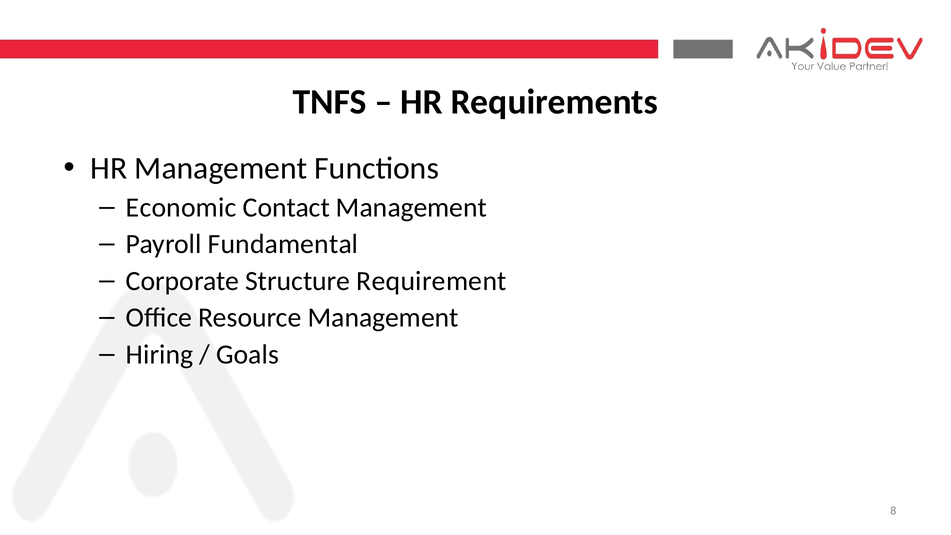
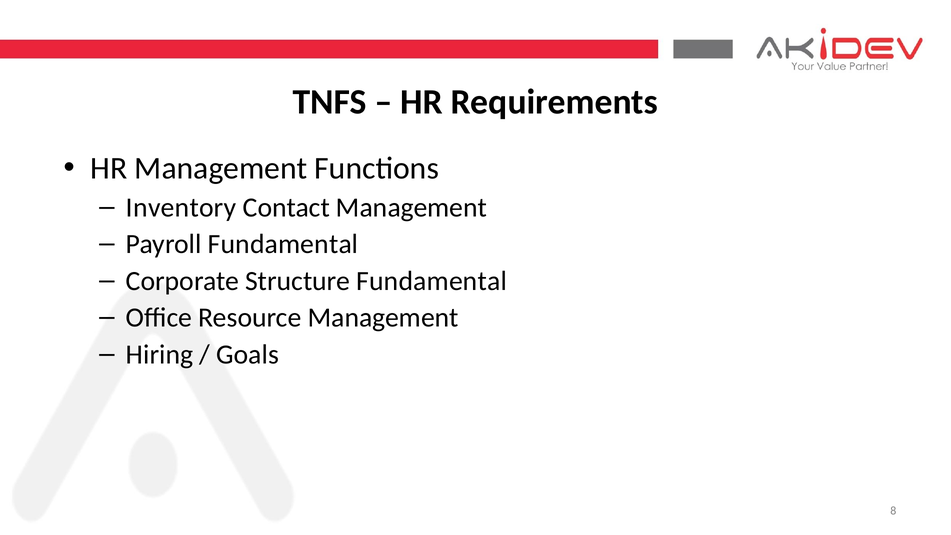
Economic: Economic -> Inventory
Structure Requirement: Requirement -> Fundamental
